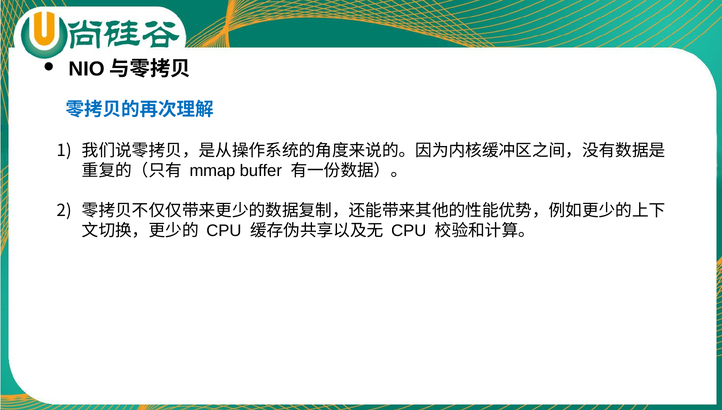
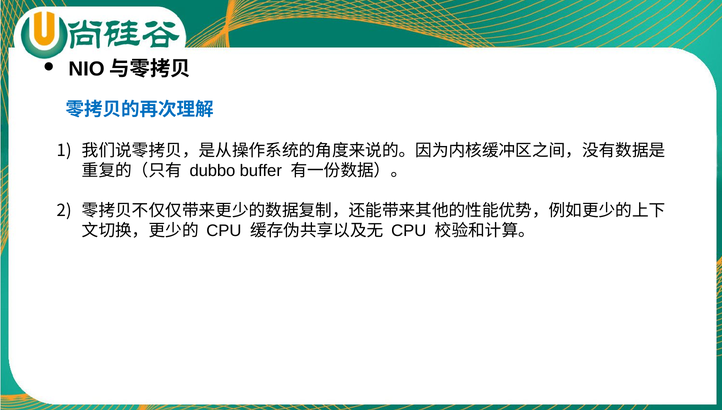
mmap: mmap -> dubbo
